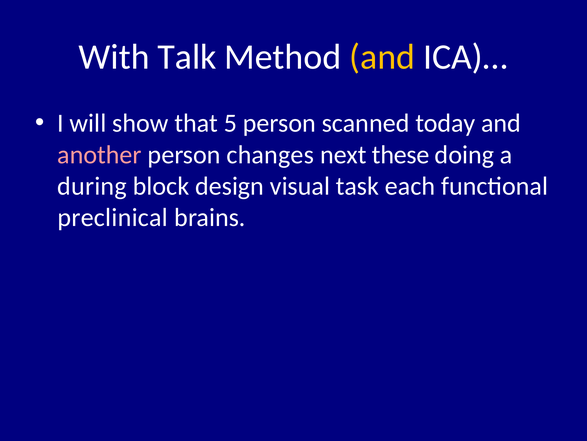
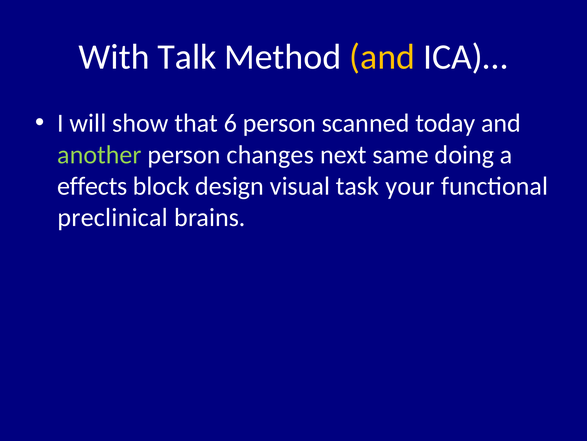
5: 5 -> 6
another colour: pink -> light green
these: these -> same
during: during -> effects
each: each -> your
